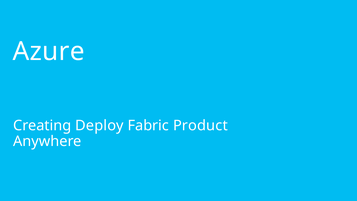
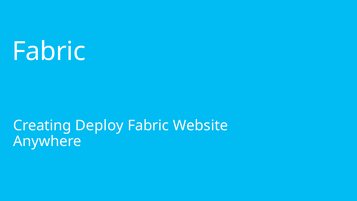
Azure at (49, 51): Azure -> Fabric
Product: Product -> Website
